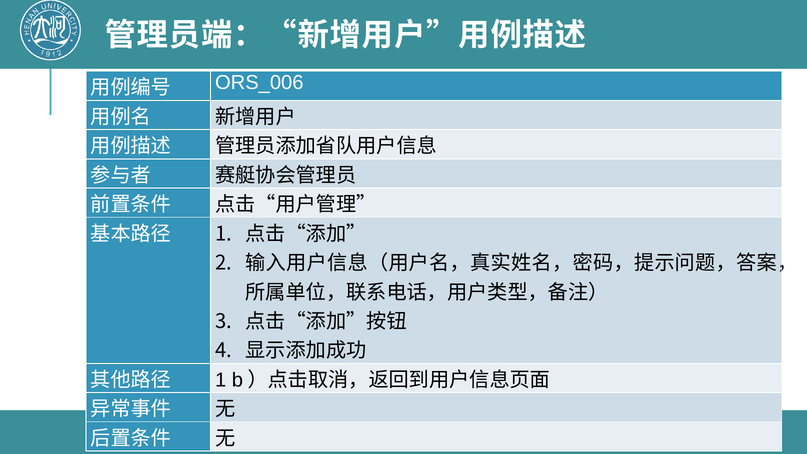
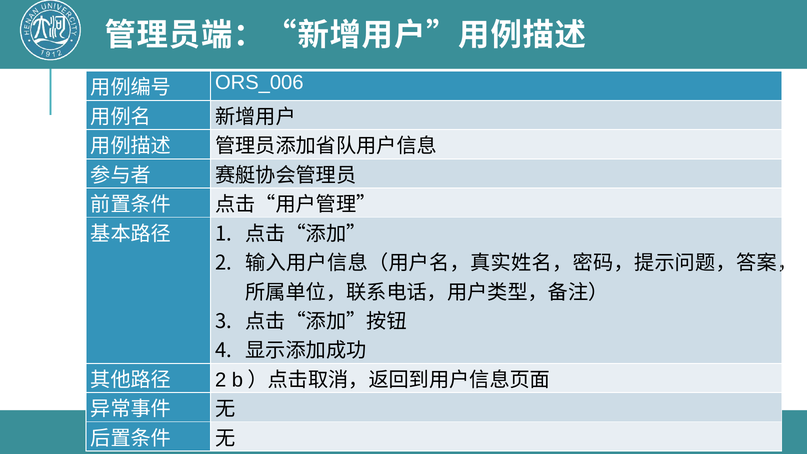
1 at (221, 380): 1 -> 2
